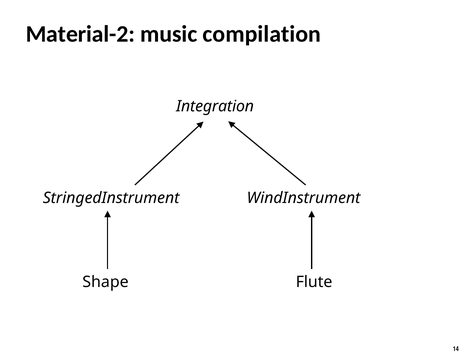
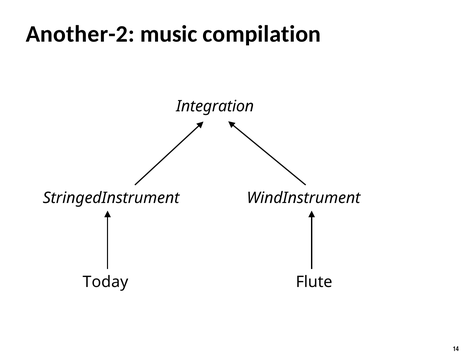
Material-2: Material-2 -> Another-2
Shape: Shape -> Today
